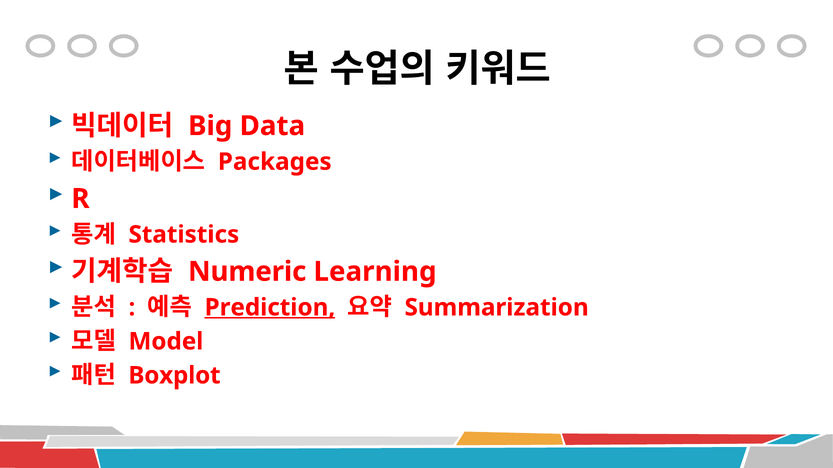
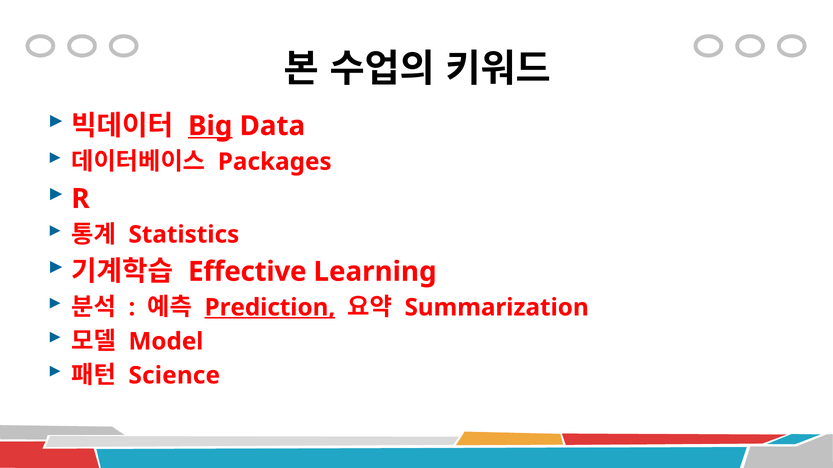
Big underline: none -> present
Numeric: Numeric -> Effective
Boxplot: Boxplot -> Science
